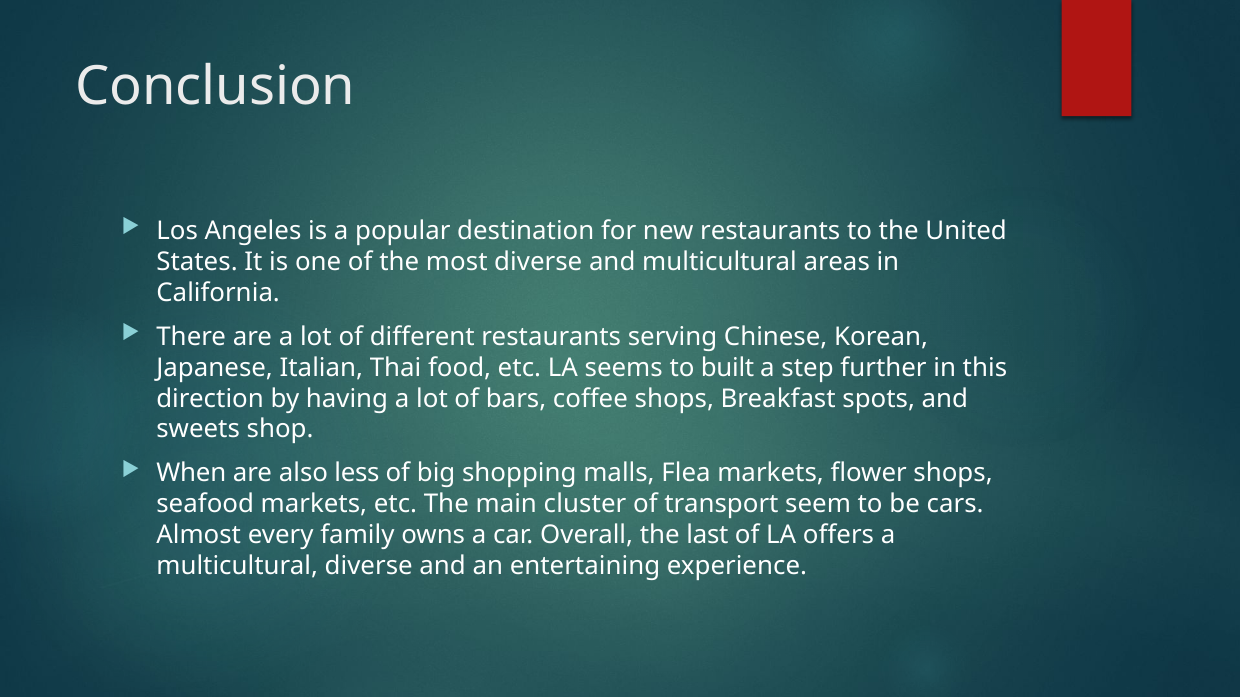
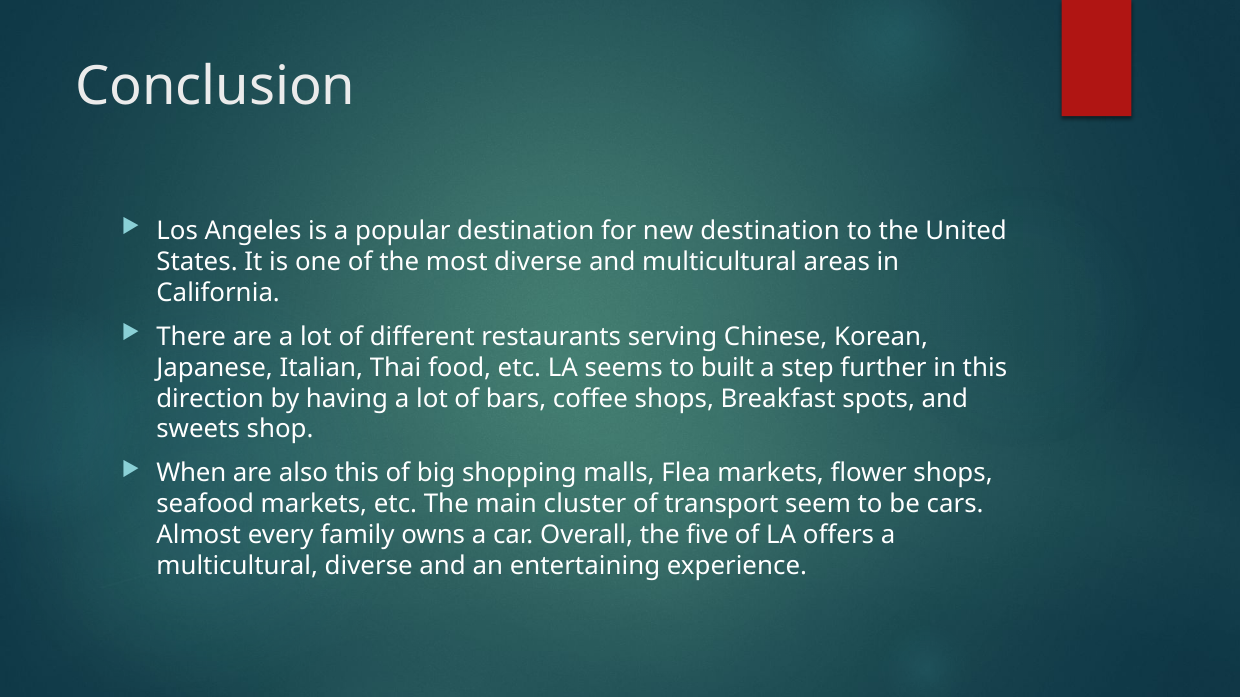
new restaurants: restaurants -> destination
also less: less -> this
last: last -> five
